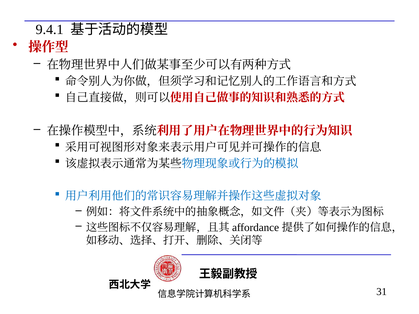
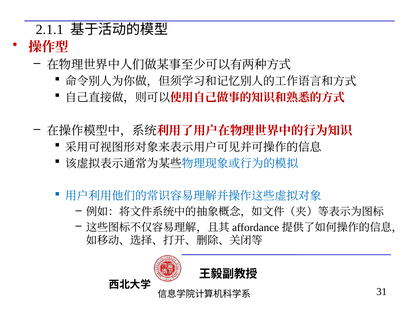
9.4.1: 9.4.1 -> 2.1.1
